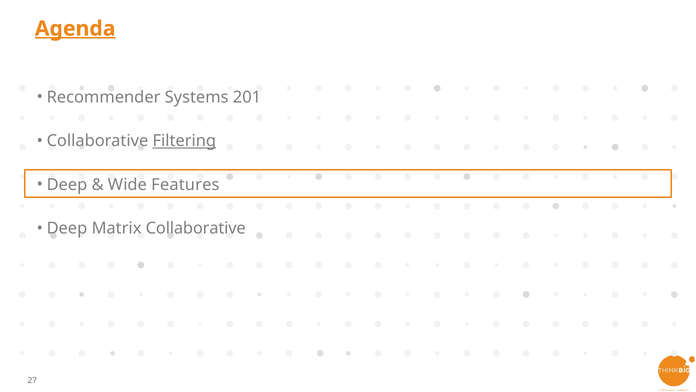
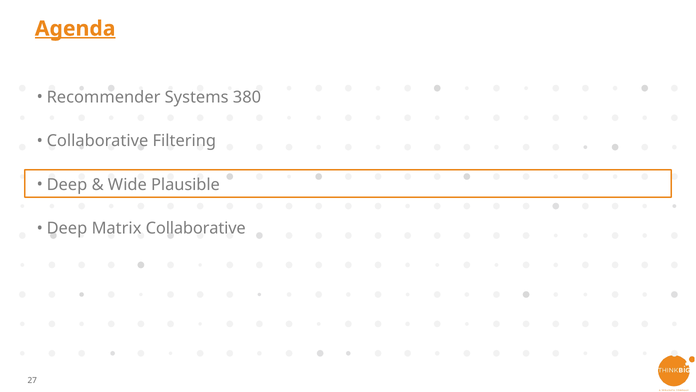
201: 201 -> 380
Filtering underline: present -> none
Features: Features -> Plausible
